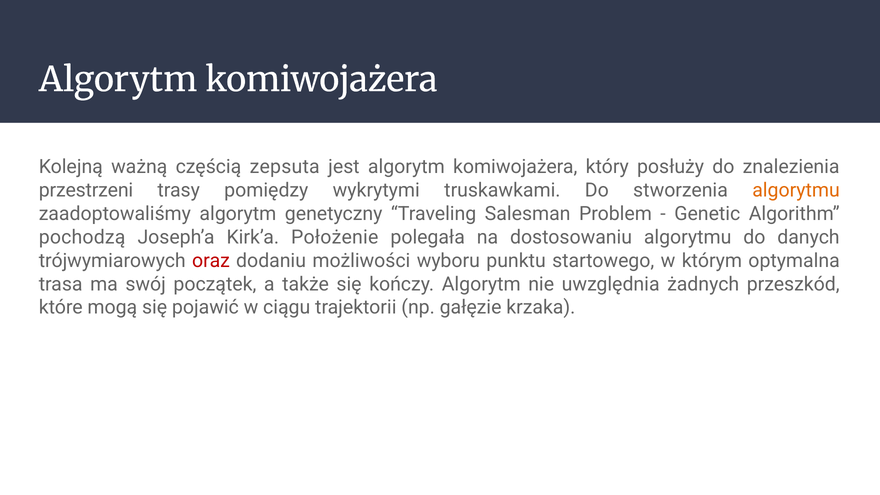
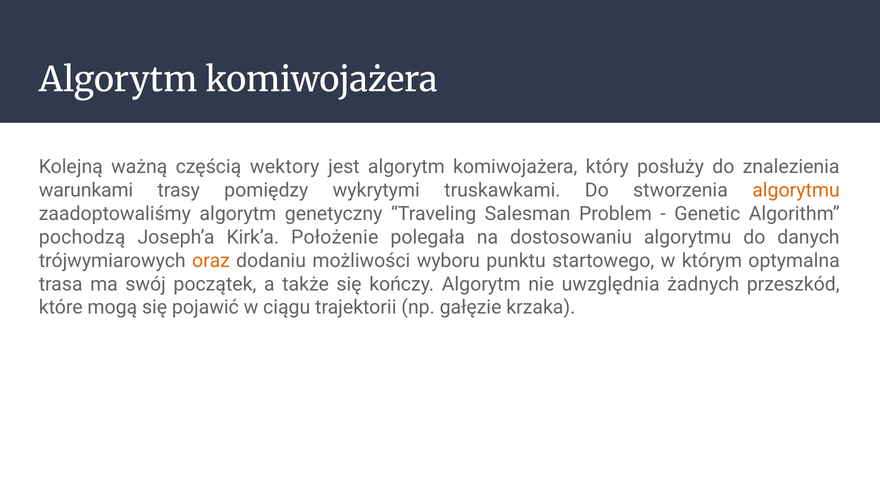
zepsuta: zepsuta -> wektory
przestrzeni: przestrzeni -> warunkami
oraz colour: red -> orange
